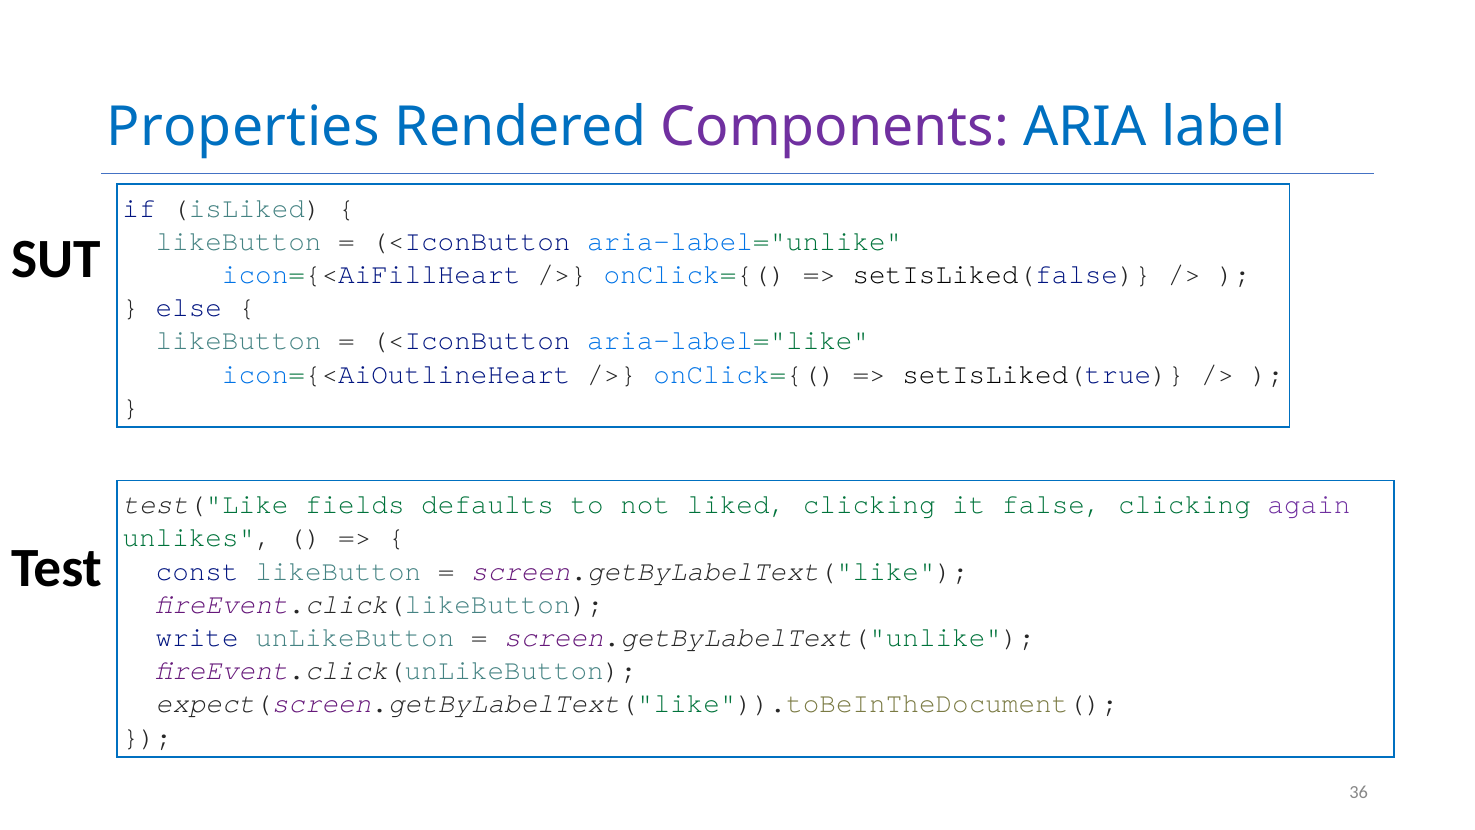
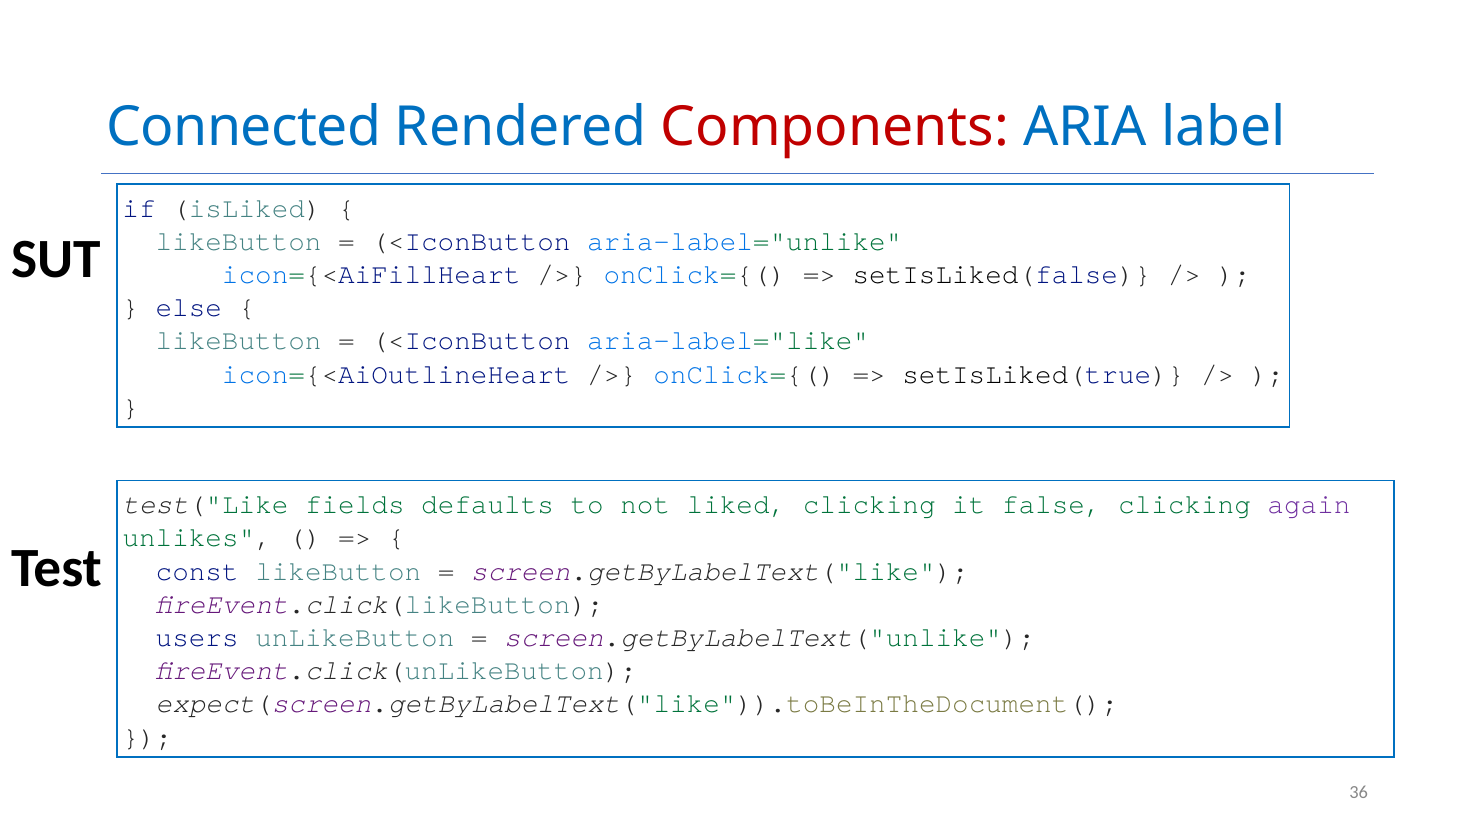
Properties: Properties -> Connected
Components colour: purple -> red
write: write -> users
